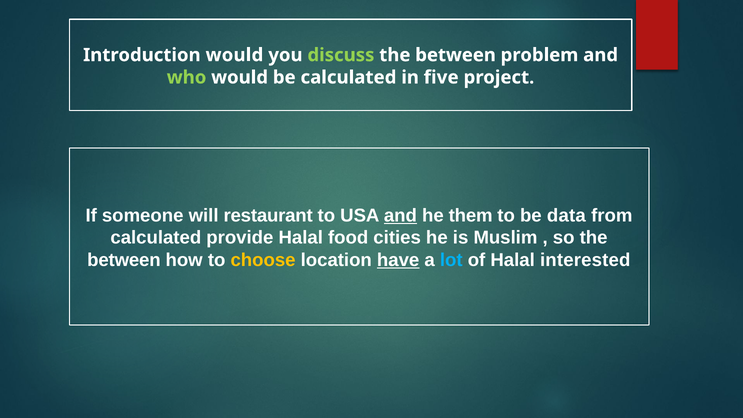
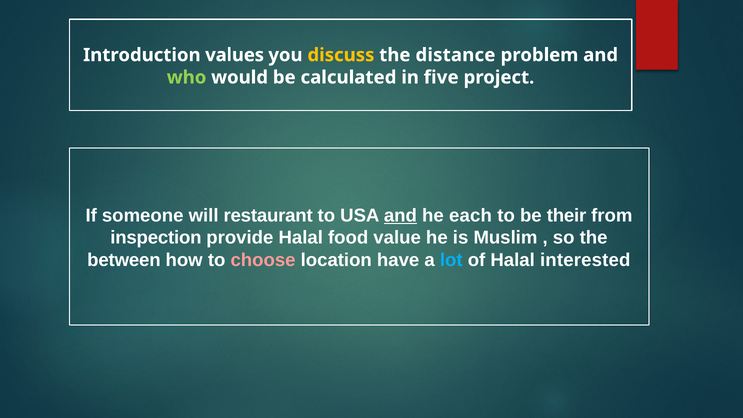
Introduction would: would -> values
discuss colour: light green -> yellow
between at (456, 55): between -> distance
them: them -> each
data: data -> their
calculated at (156, 238): calculated -> inspection
cities: cities -> value
choose colour: yellow -> pink
have underline: present -> none
